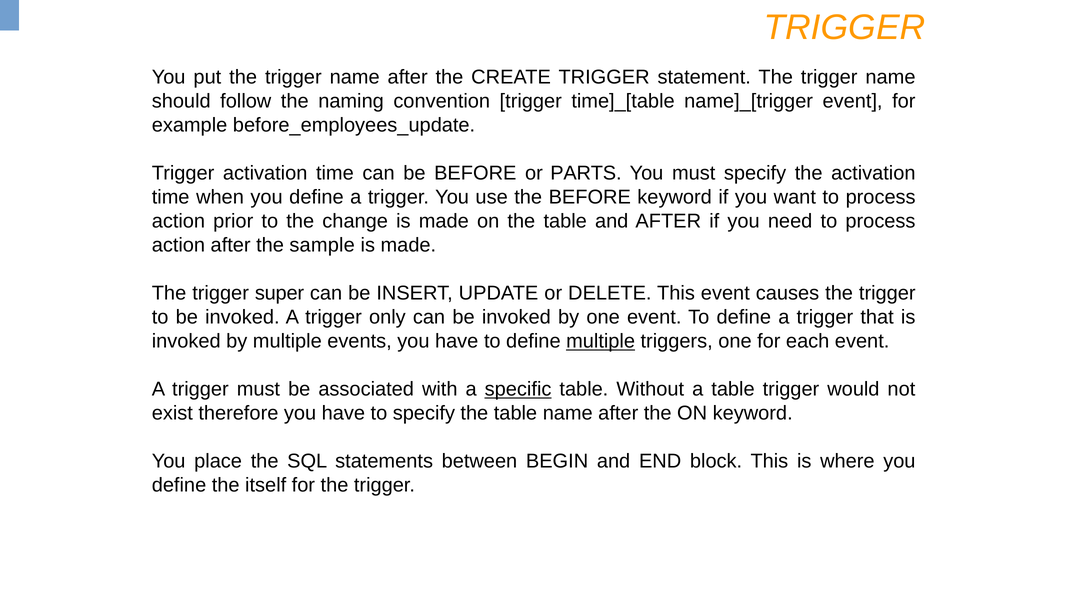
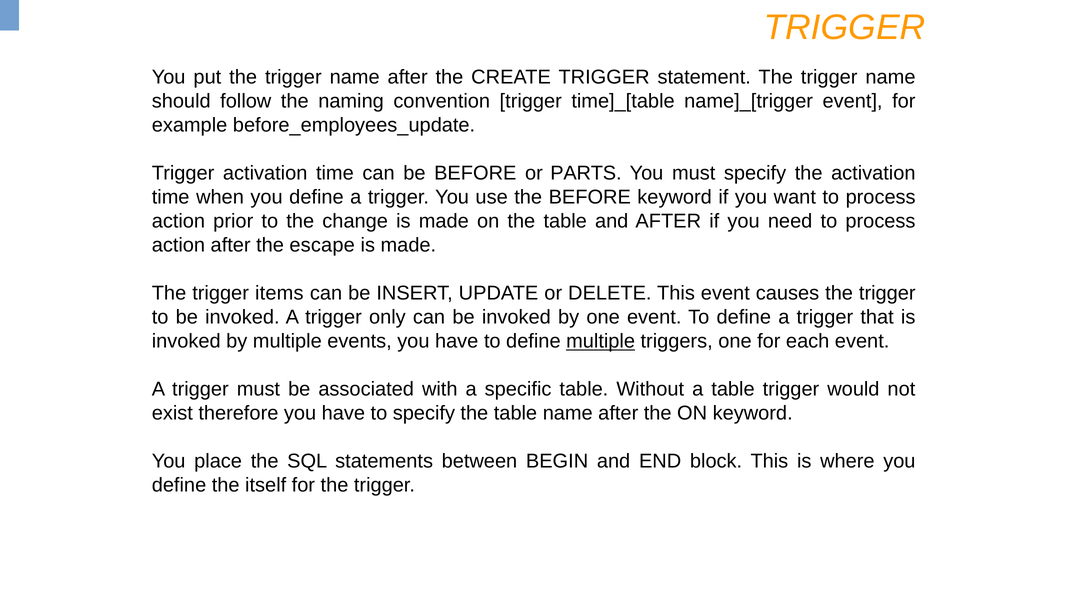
sample: sample -> escape
super: super -> items
specific underline: present -> none
